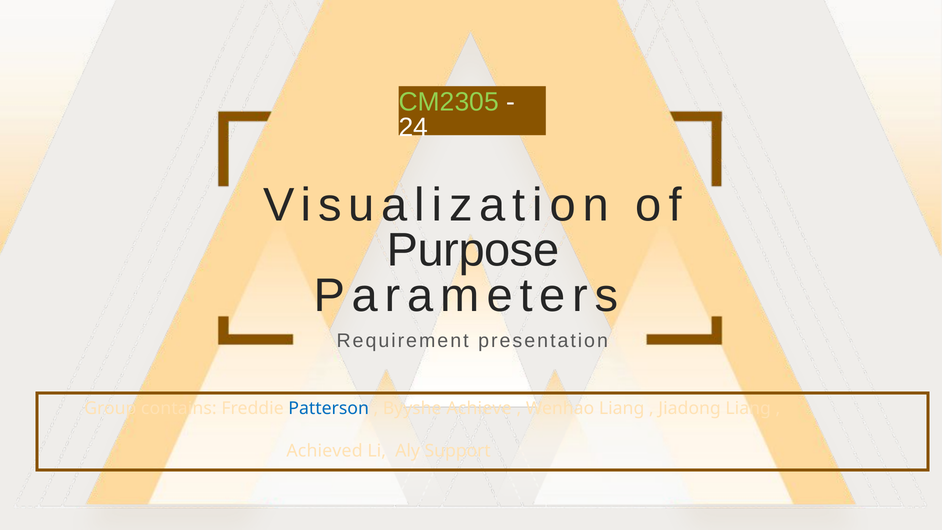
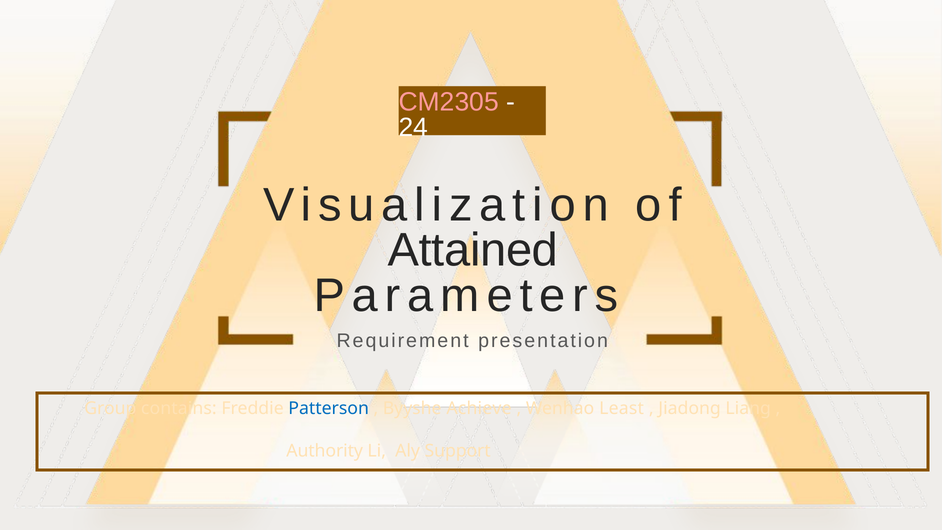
CM2305 colour: light green -> pink
Purpose: Purpose -> Attained
Wenhao Liang: Liang -> Least
Achieved: Achieved -> Authority
